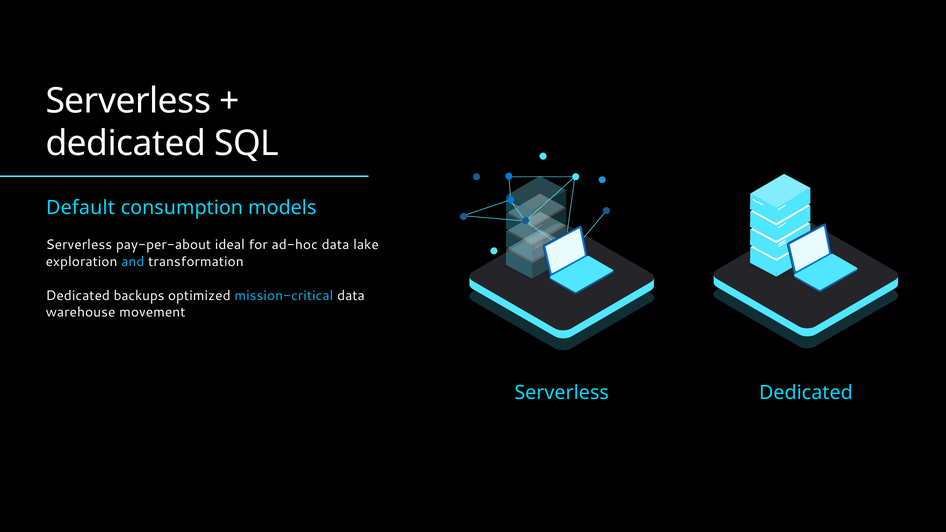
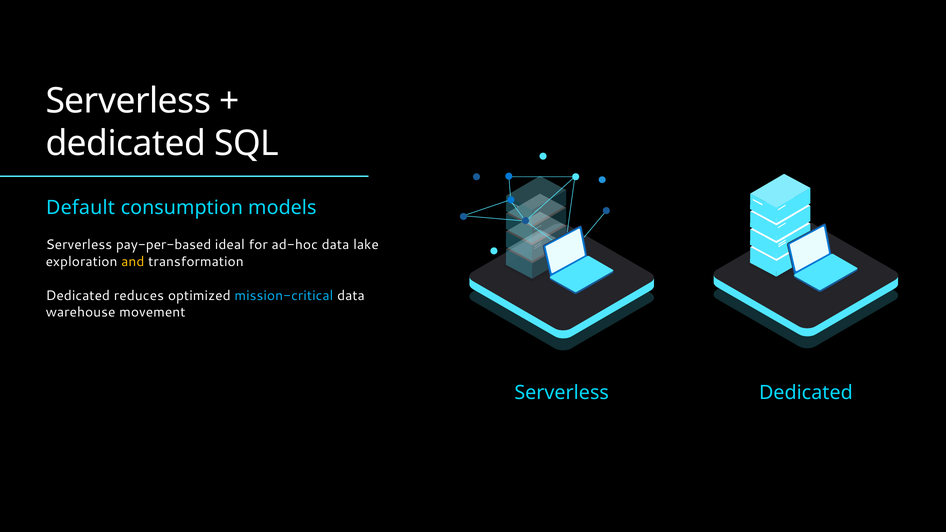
pay-per-about: pay-per-about -> pay-per-based
and colour: light blue -> yellow
backups: backups -> reduces
